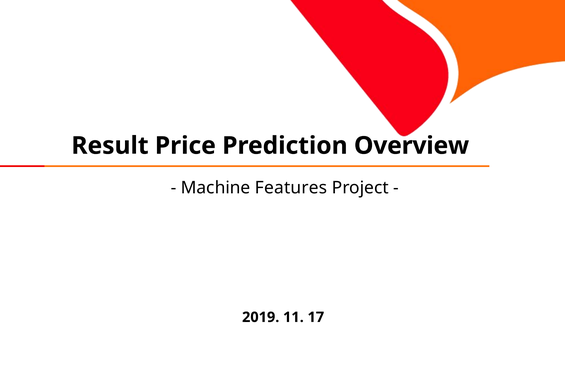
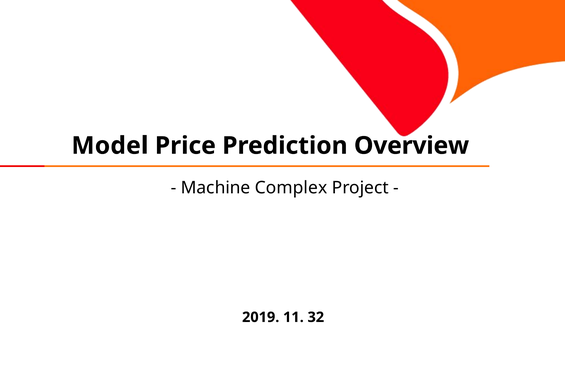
Result: Result -> Model
Features: Features -> Complex
17: 17 -> 32
